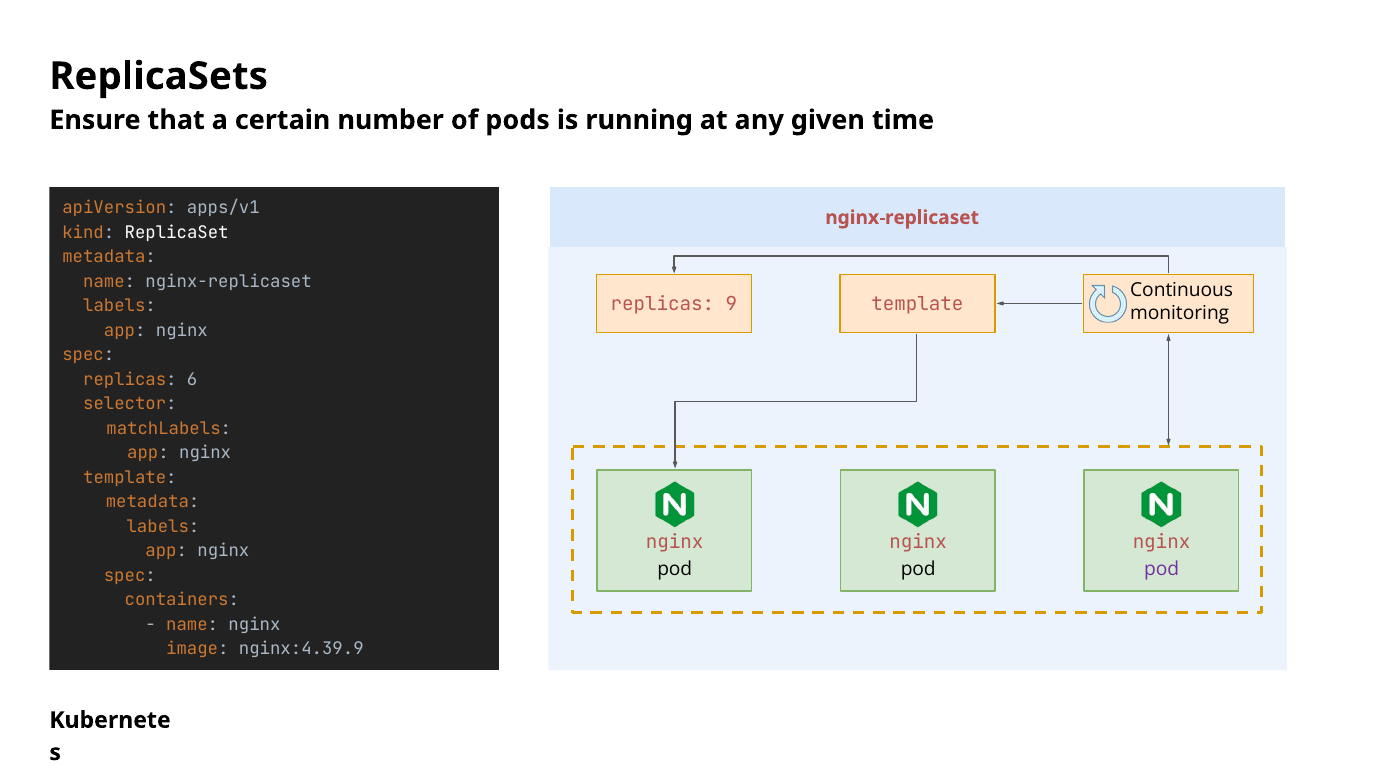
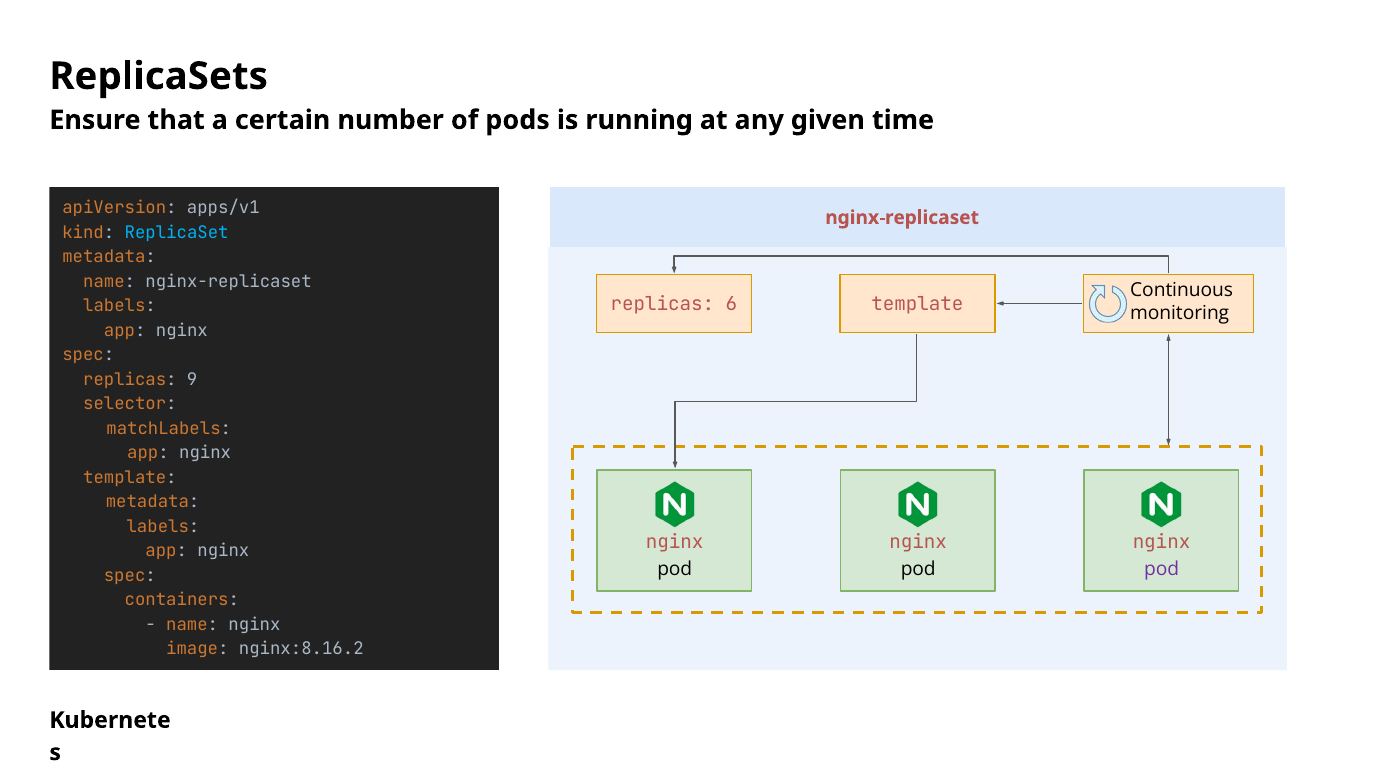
ReplicaSet colour: white -> light blue
9: 9 -> 6
6: 6 -> 9
nginx:4.39.9: nginx:4.39.9 -> nginx:8.16.2
